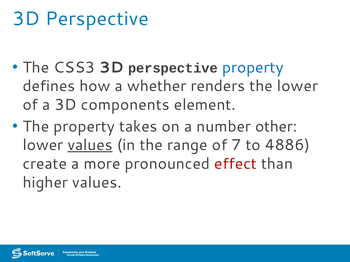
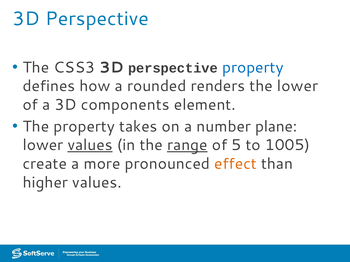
whether: whether -> rounded
other: other -> plane
range underline: none -> present
7: 7 -> 5
4886: 4886 -> 1005
effect colour: red -> orange
